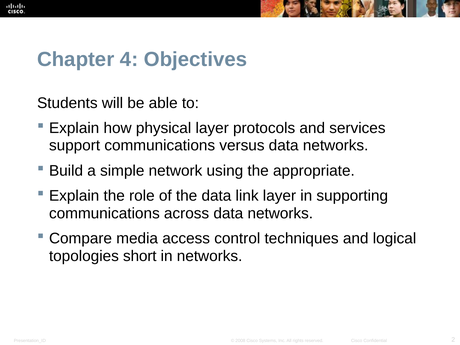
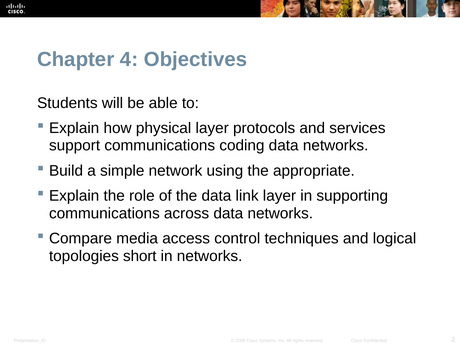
versus: versus -> coding
